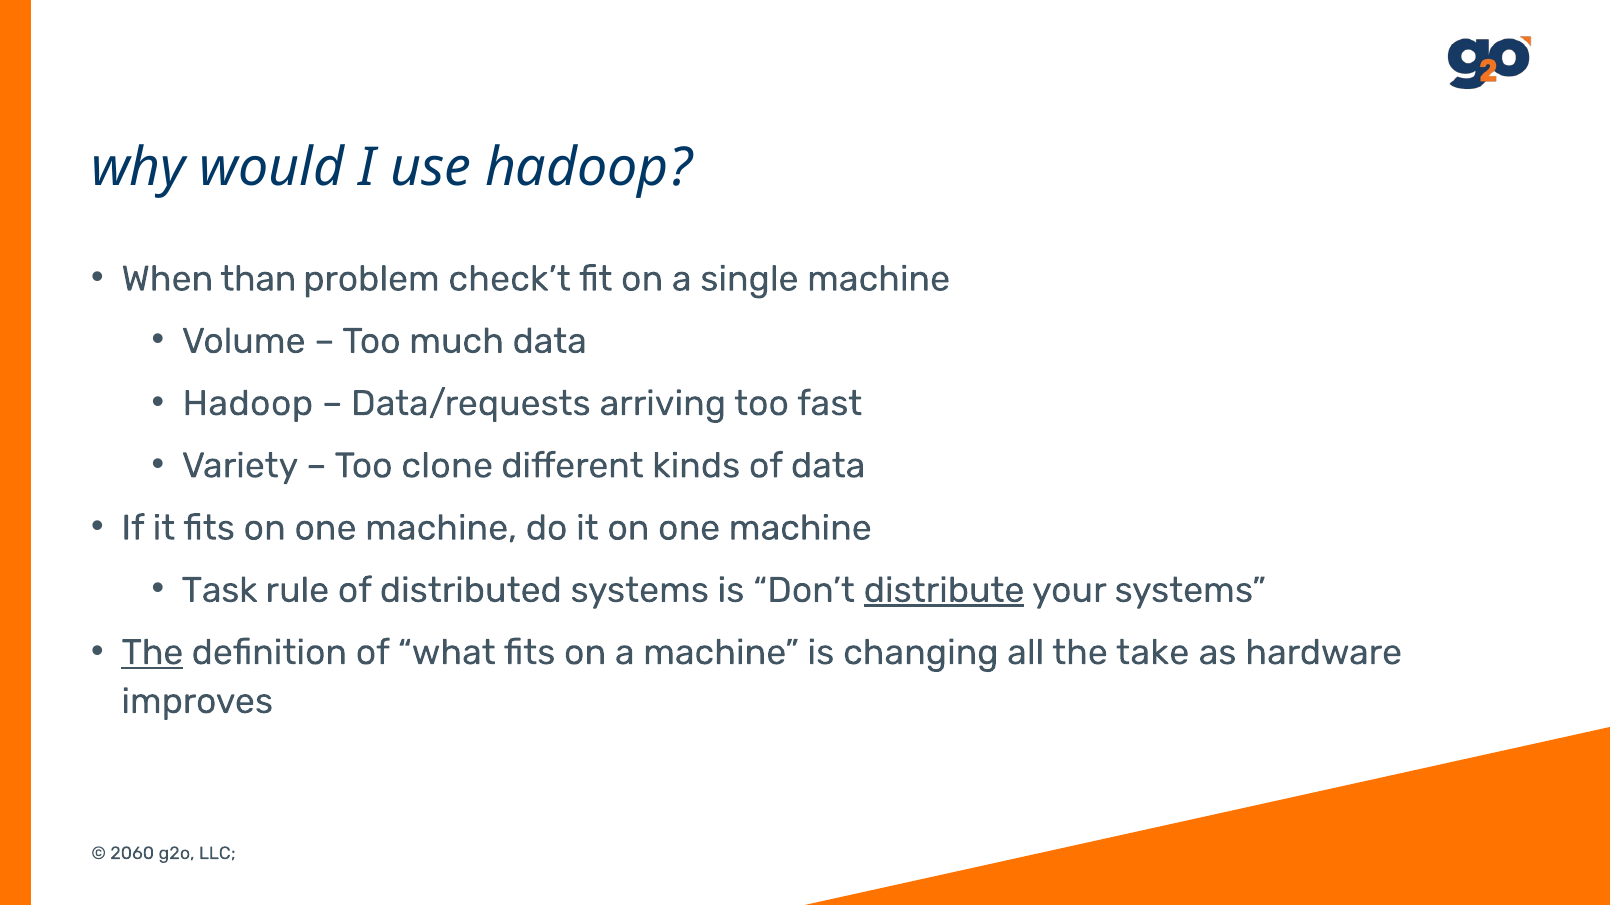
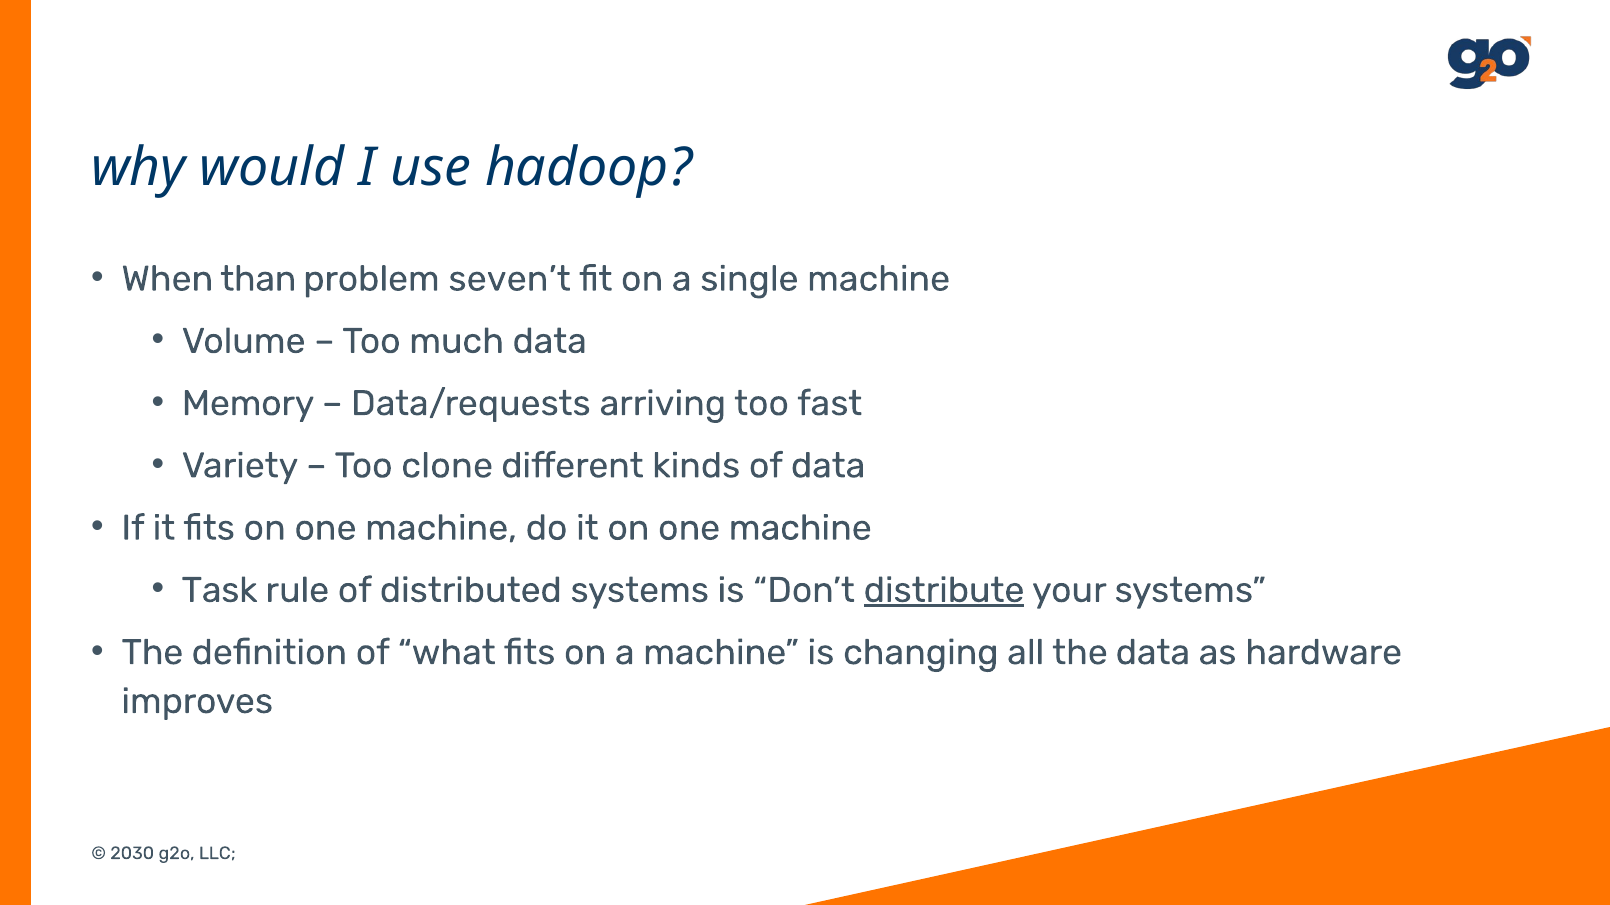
check’t: check’t -> seven’t
Hadoop at (248, 404): Hadoop -> Memory
The at (152, 653) underline: present -> none
the take: take -> data
2060: 2060 -> 2030
